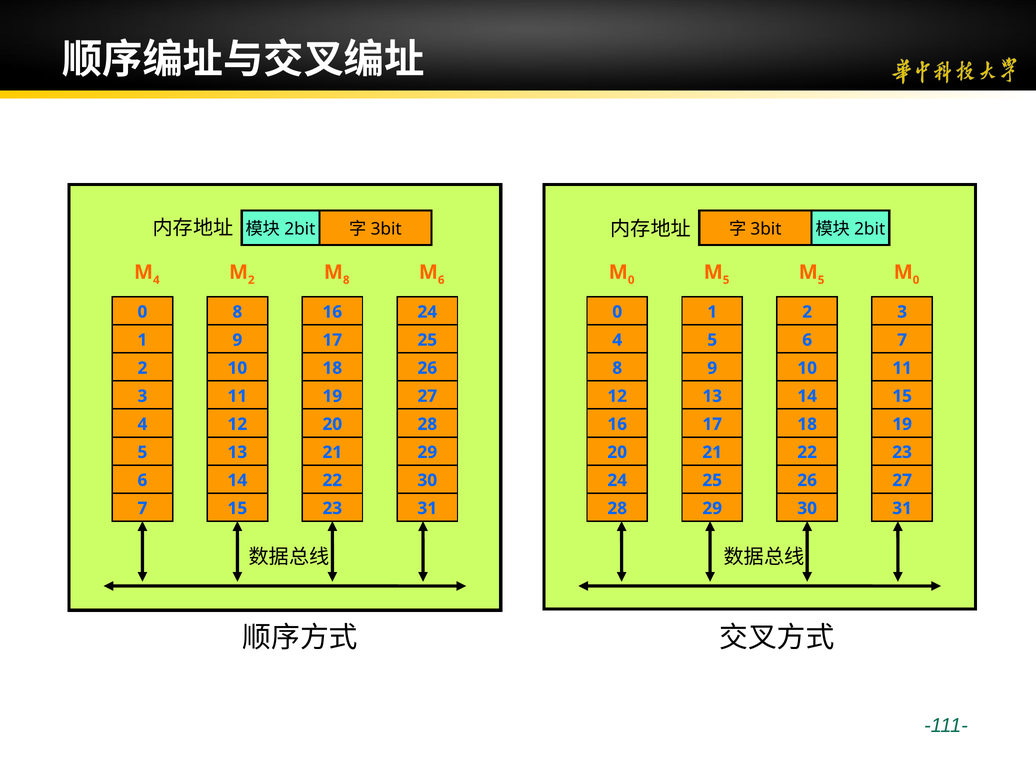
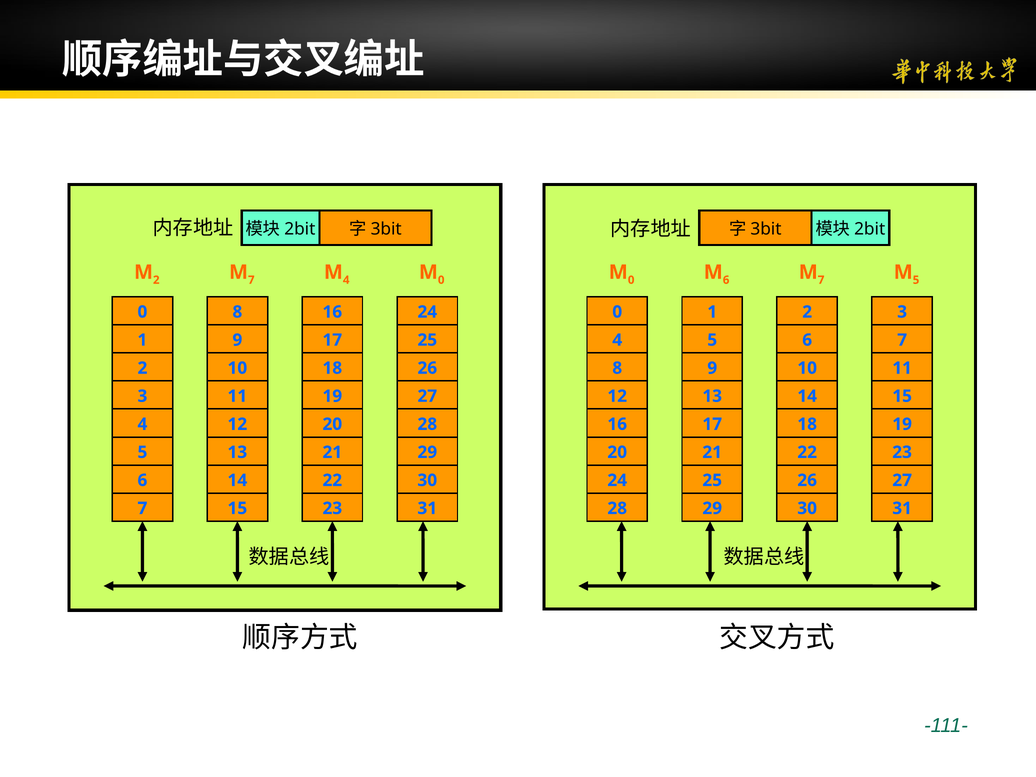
4 at (156, 280): 4 -> 2
2 at (251, 280): 2 -> 7
8 at (346, 280): 8 -> 4
6 at (441, 280): 6 -> 0
5 at (726, 280): 5 -> 6
5 at (821, 280): 5 -> 7
0 at (916, 280): 0 -> 5
